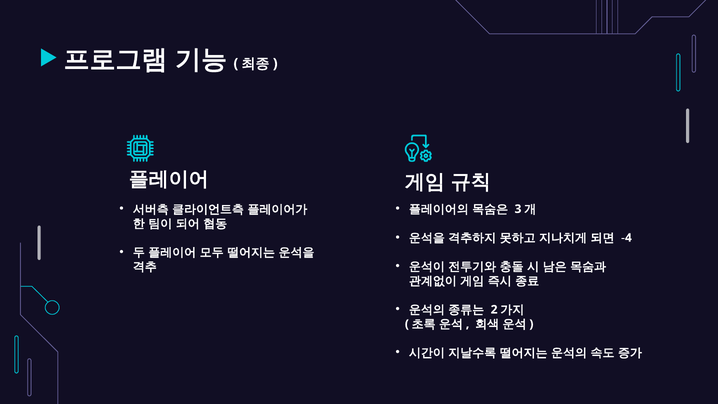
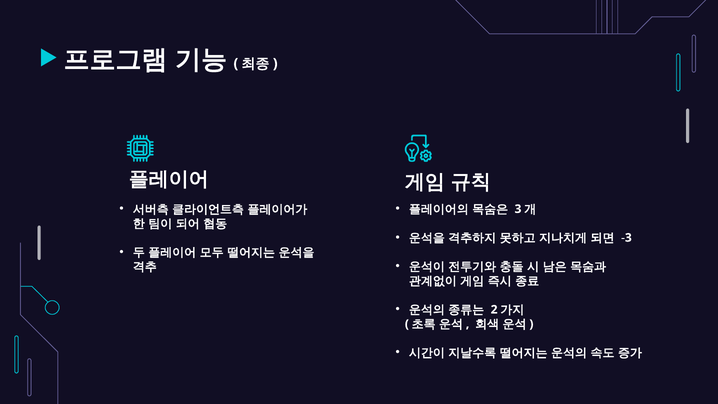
-4: -4 -> -3
